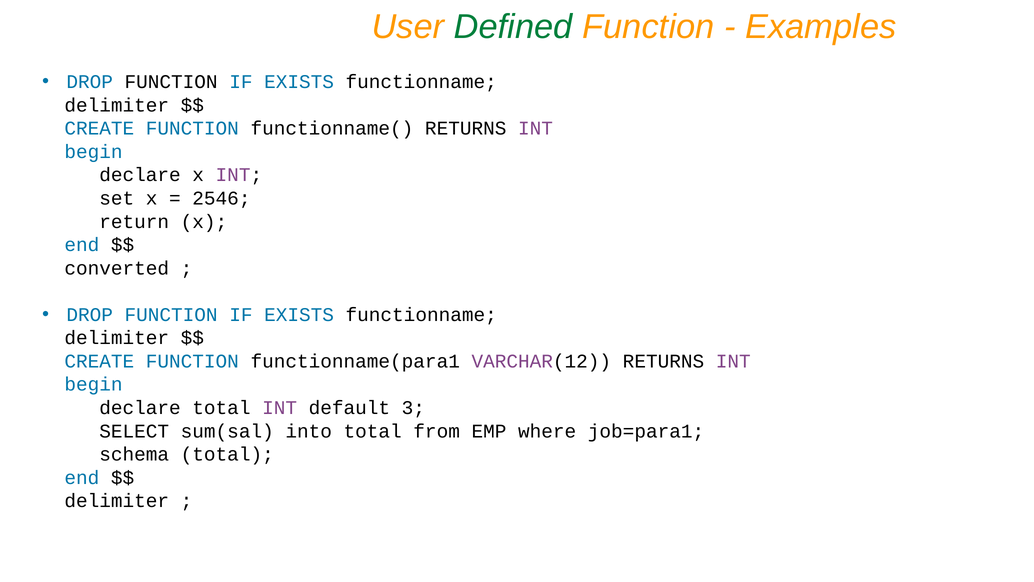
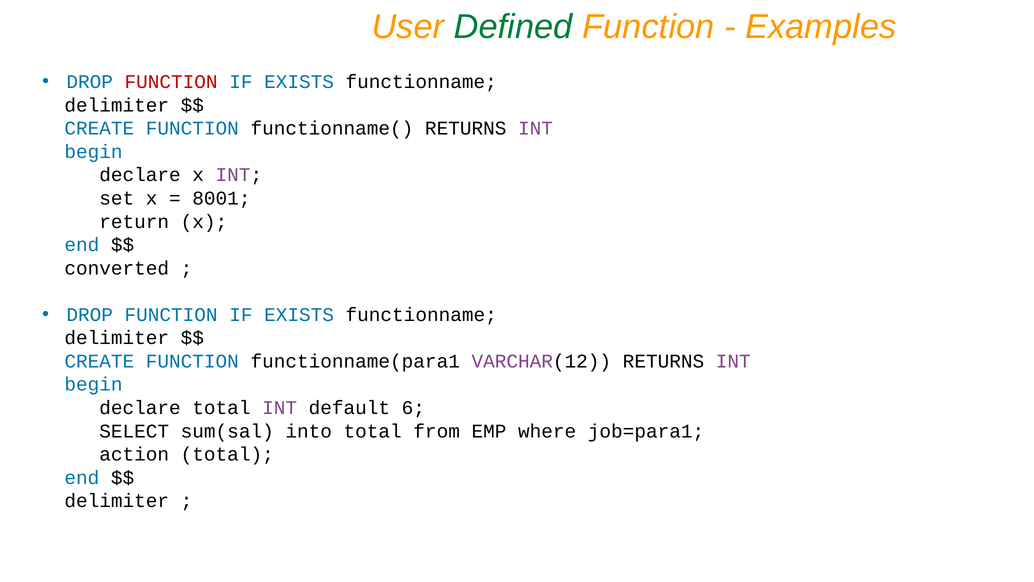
FUNCTION at (171, 82) colour: black -> red
2546: 2546 -> 8001
3: 3 -> 6
schema: schema -> action
